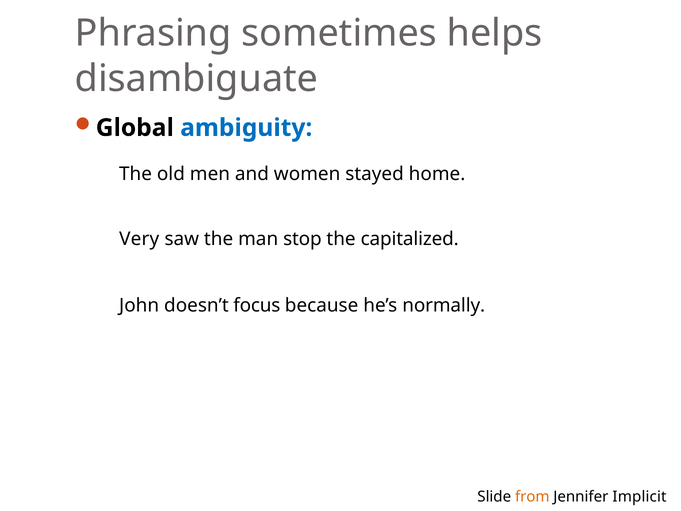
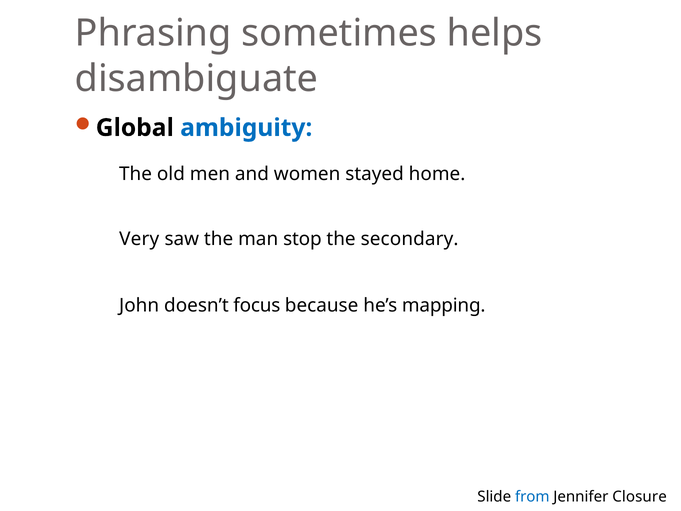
capitalized: capitalized -> secondary
normally: normally -> mapping
from colour: orange -> blue
Implicit: Implicit -> Closure
